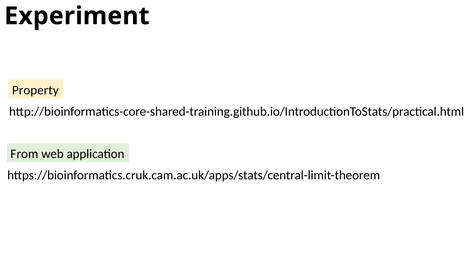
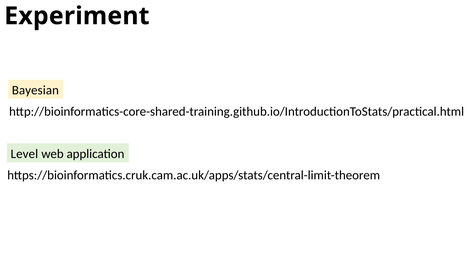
Property: Property -> Bayesian
From: From -> Level
